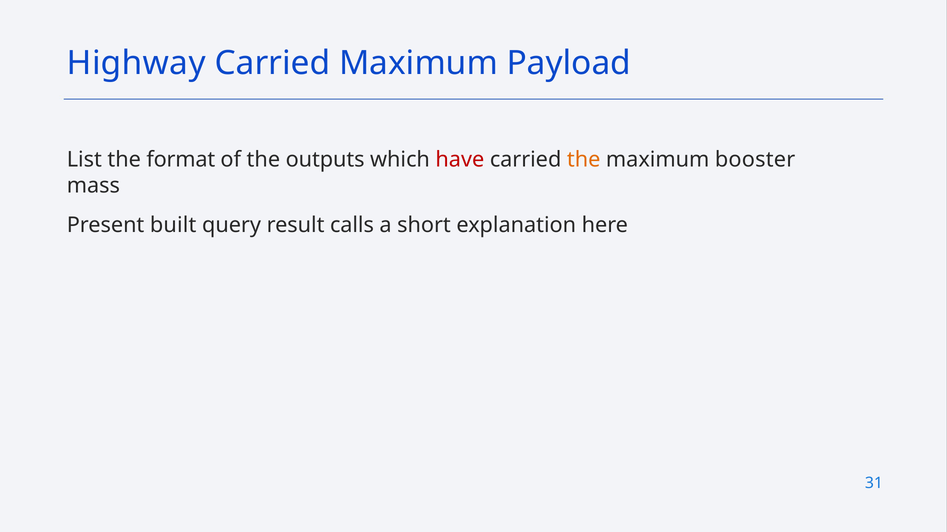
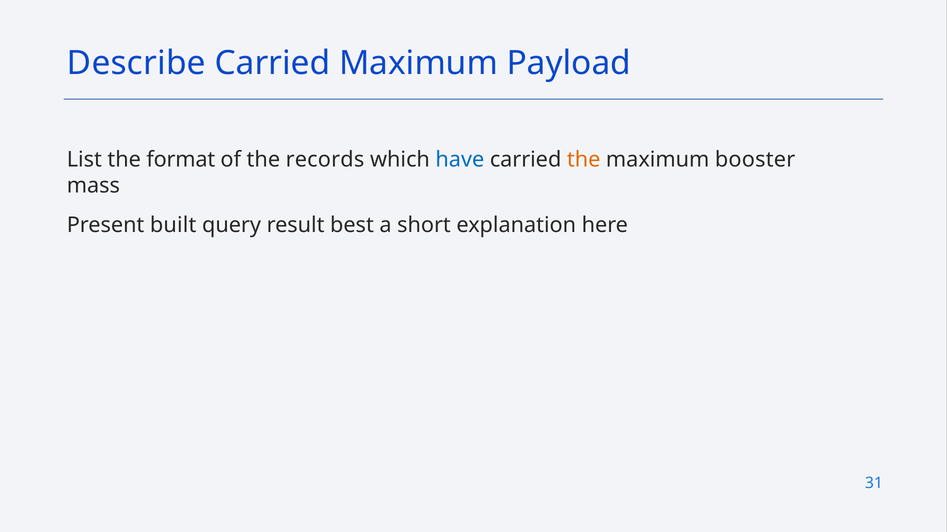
Highway: Highway -> Describe
outputs: outputs -> records
have colour: red -> blue
calls: calls -> best
